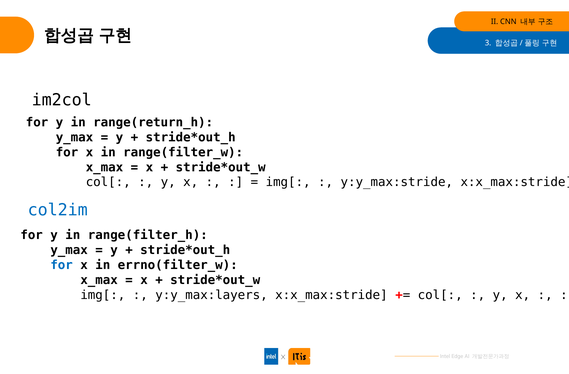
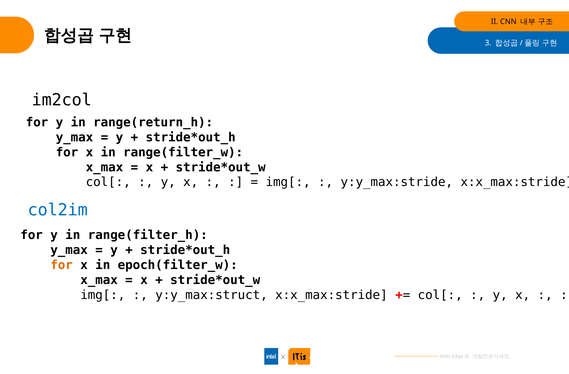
for at (62, 265) colour: blue -> orange
errno(filter_w: errno(filter_w -> epoch(filter_w
y:y_max:layers: y:y_max:layers -> y:y_max:struct
